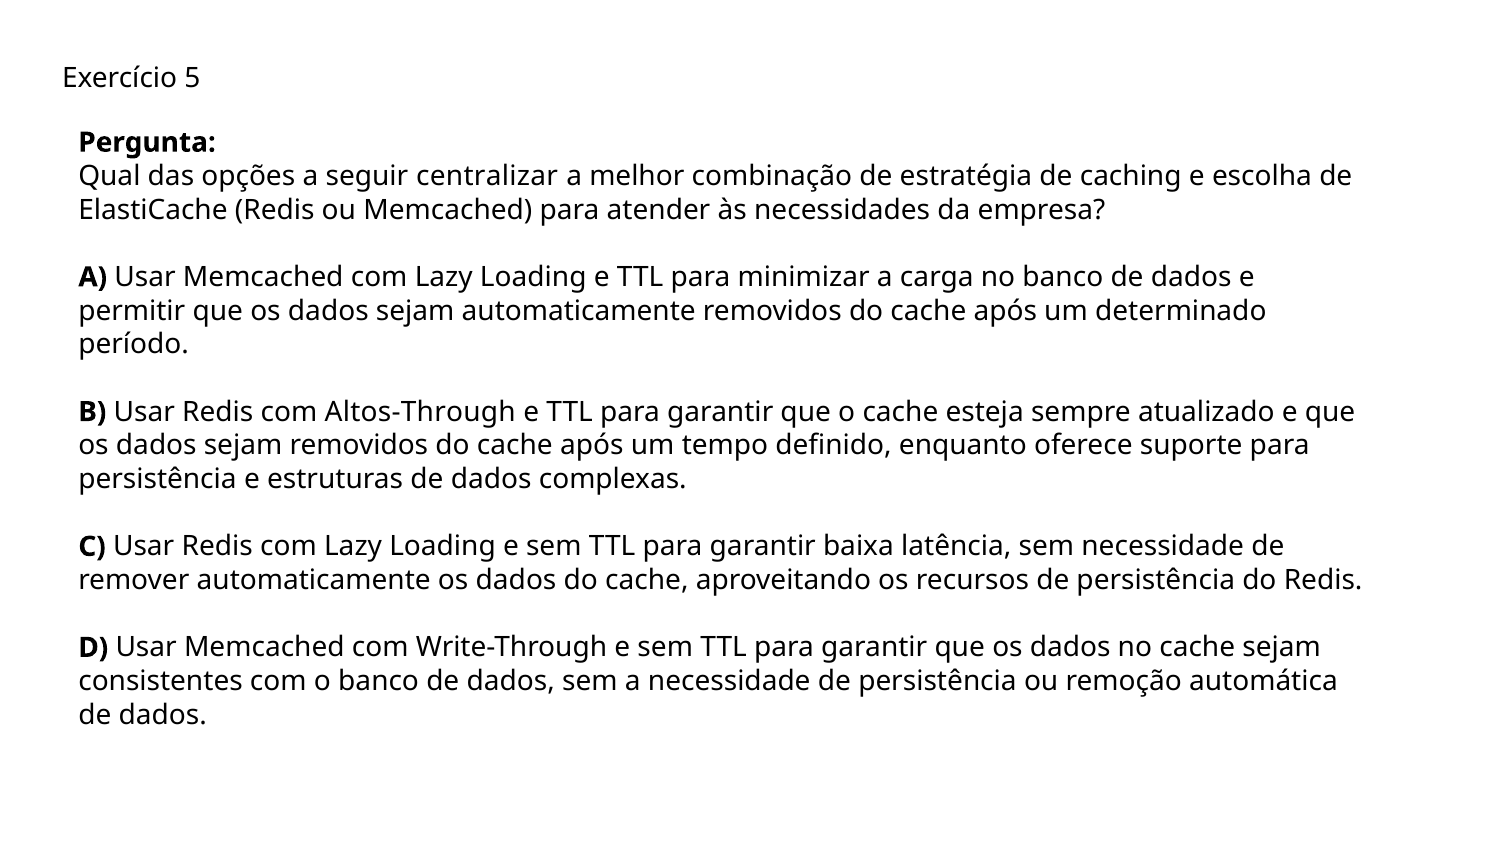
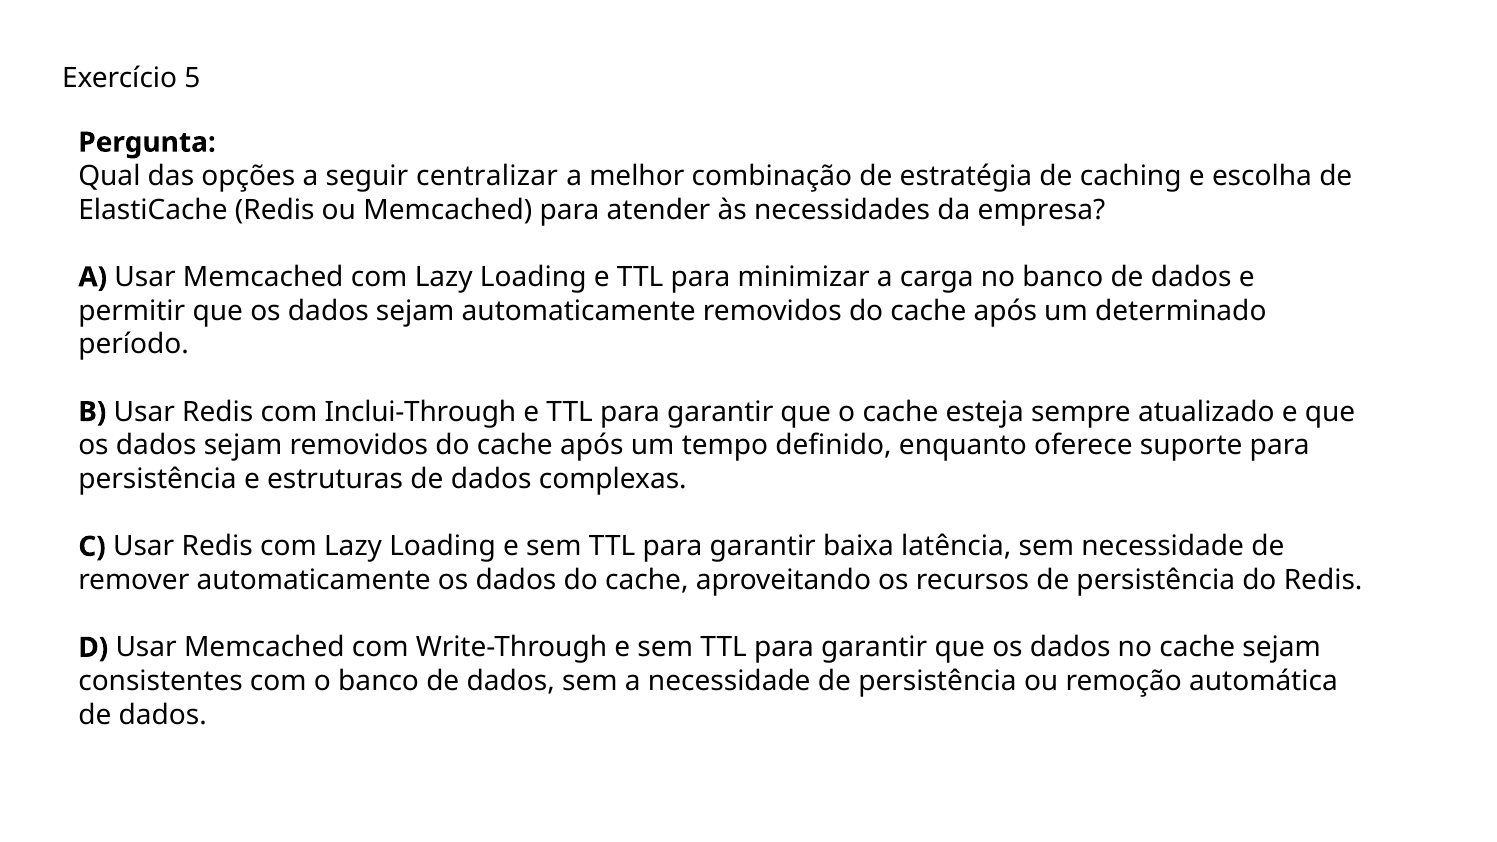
Altos-Through: Altos-Through -> Inclui-Through
